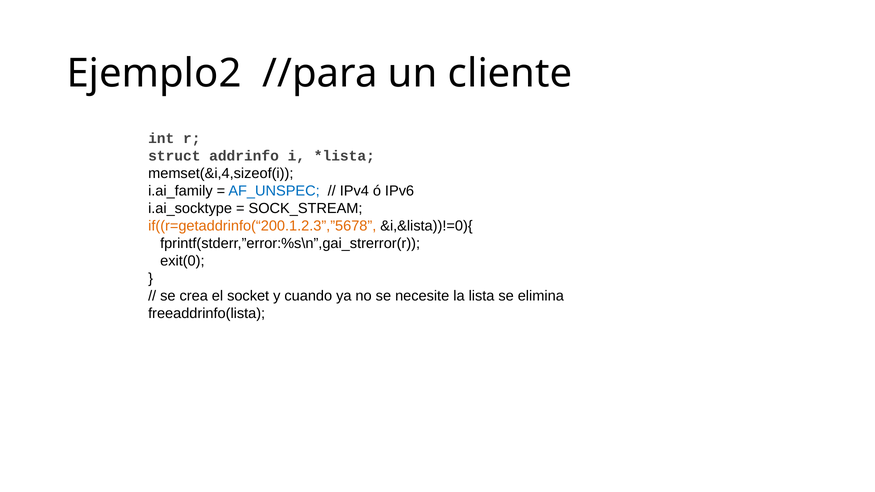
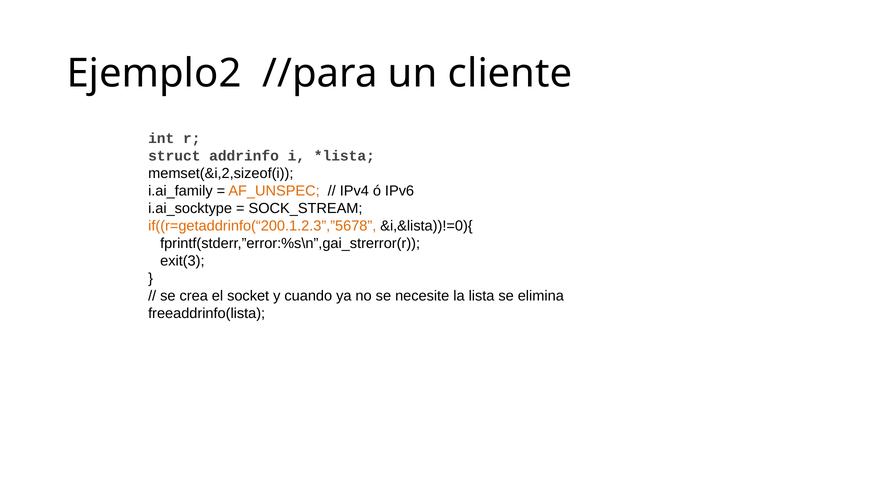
memset(&i,4,sizeof(i: memset(&i,4,sizeof(i -> memset(&i,2,sizeof(i
AF_UNSPEC colour: blue -> orange
exit(0: exit(0 -> exit(3
